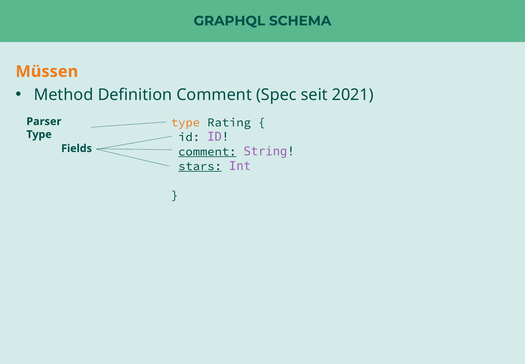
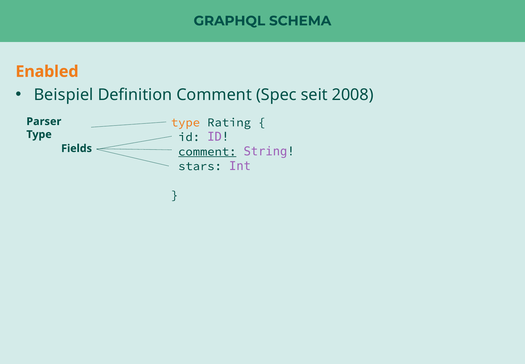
Müssen: Müssen -> Enabled
Method: Method -> Beispiel
2021: 2021 -> 2008
stars underline: present -> none
